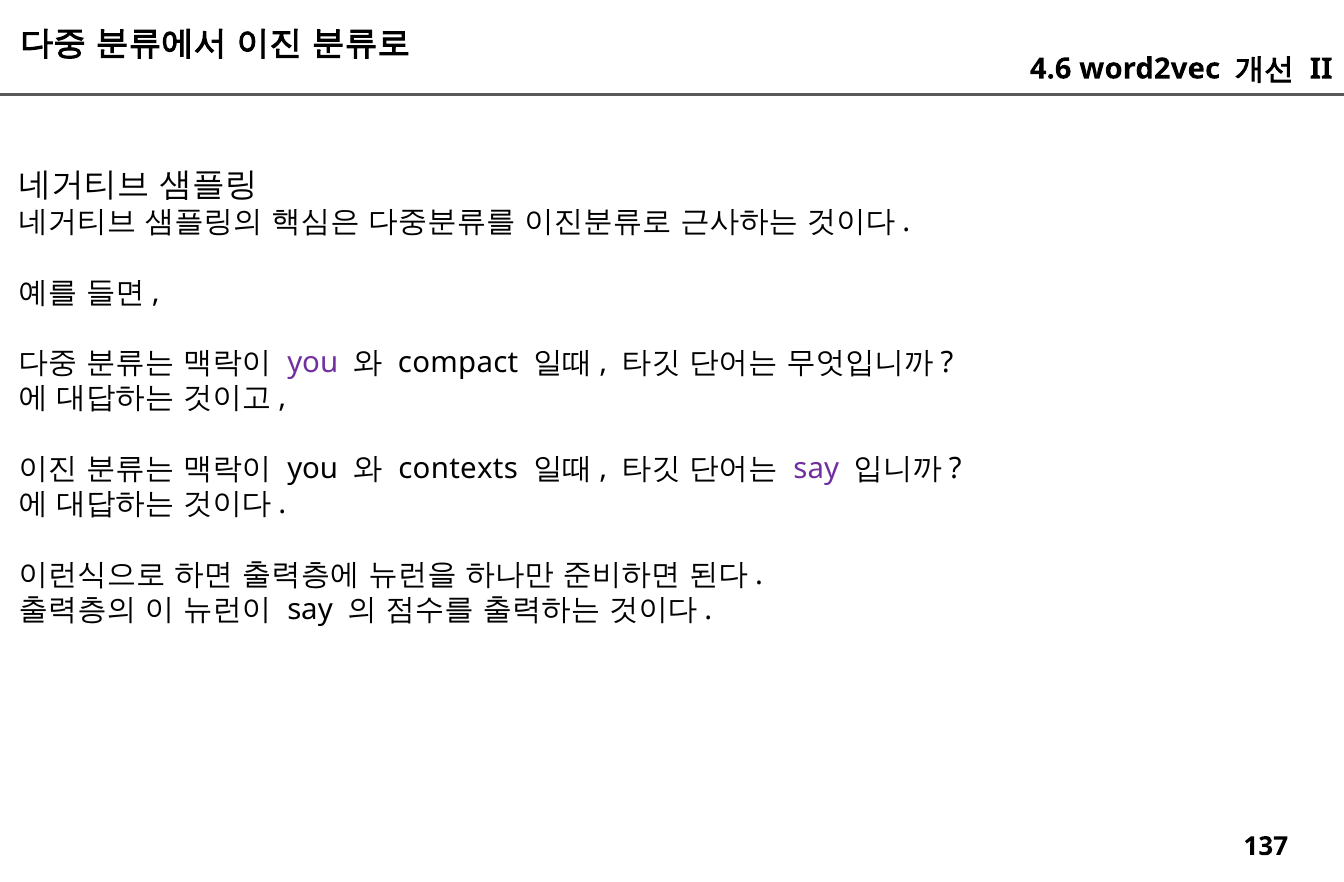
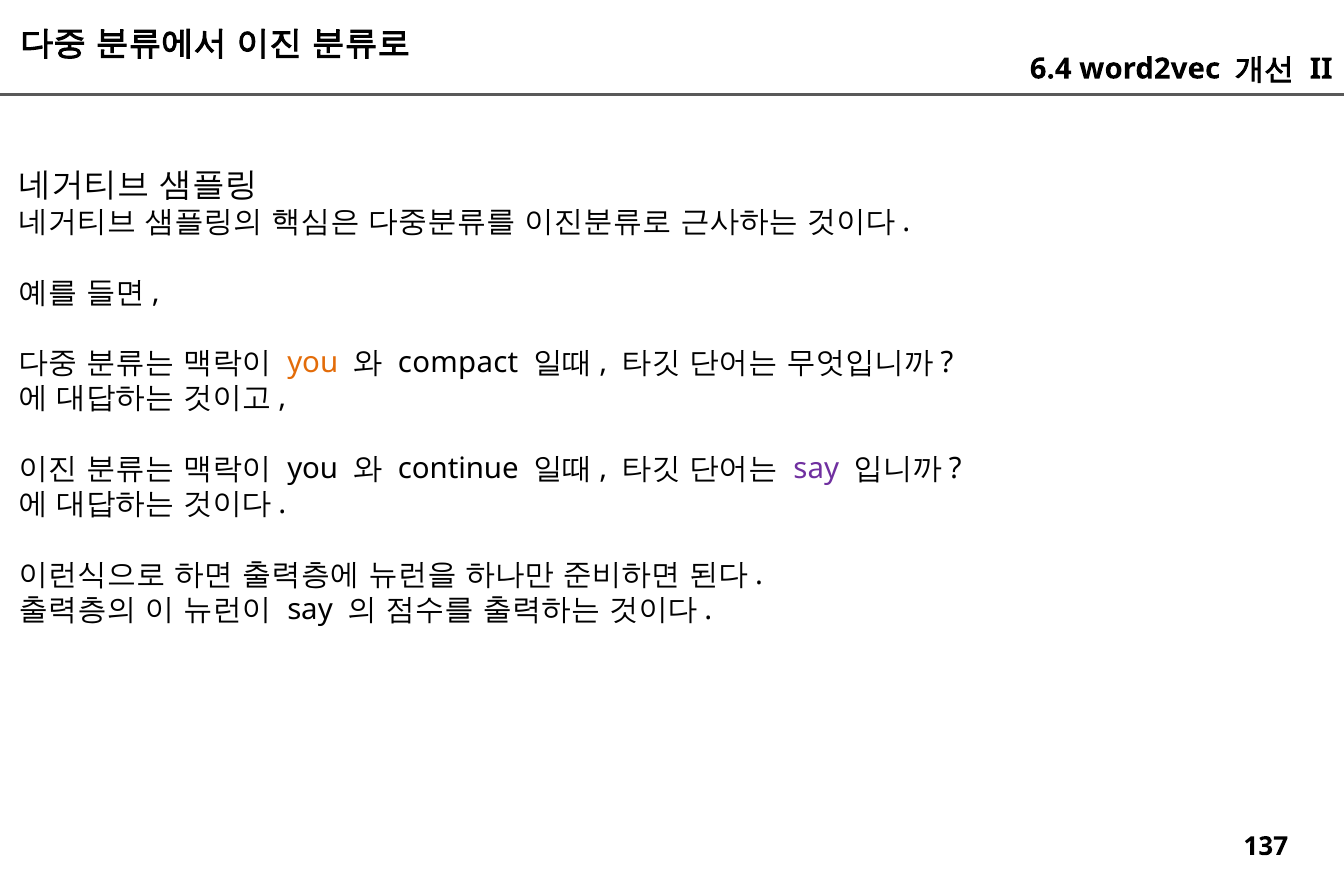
4.6: 4.6 -> 6.4
you at (313, 363) colour: purple -> orange
contexts: contexts -> continue
